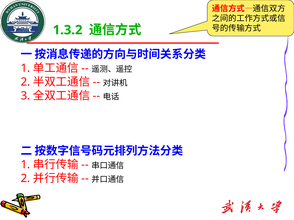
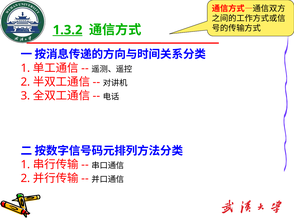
1.3.2 underline: none -> present
